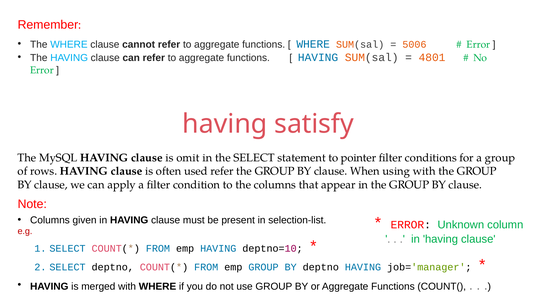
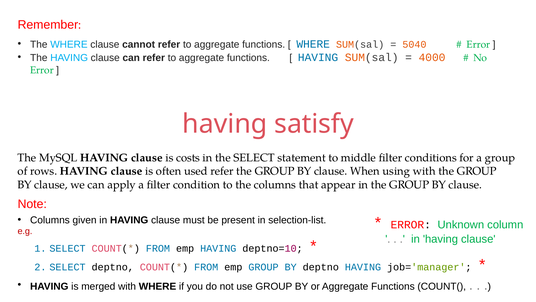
5006: 5006 -> 5040
4801: 4801 -> 4000
omit: omit -> costs
pointer: pointer -> middle
